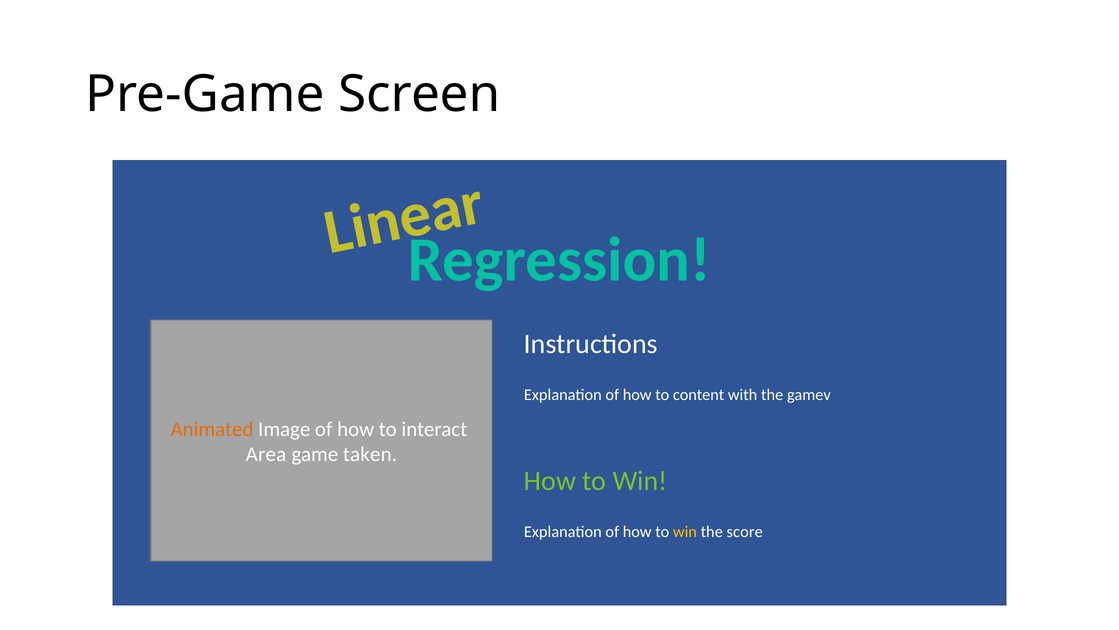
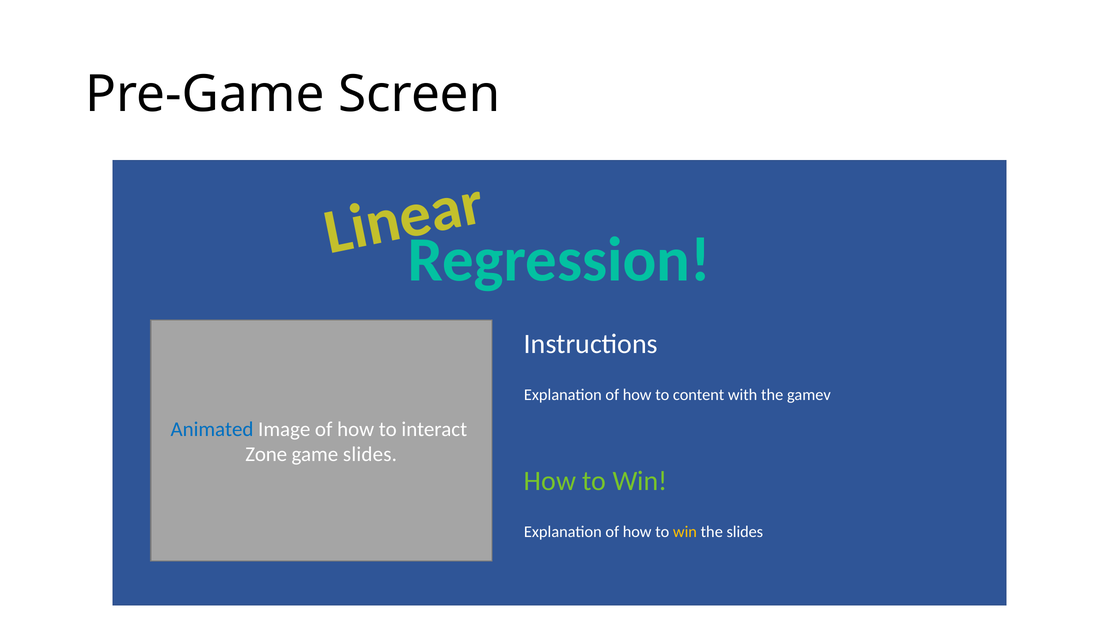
Animated colour: orange -> blue
Area: Area -> Zone
game taken: taken -> slides
the score: score -> slides
